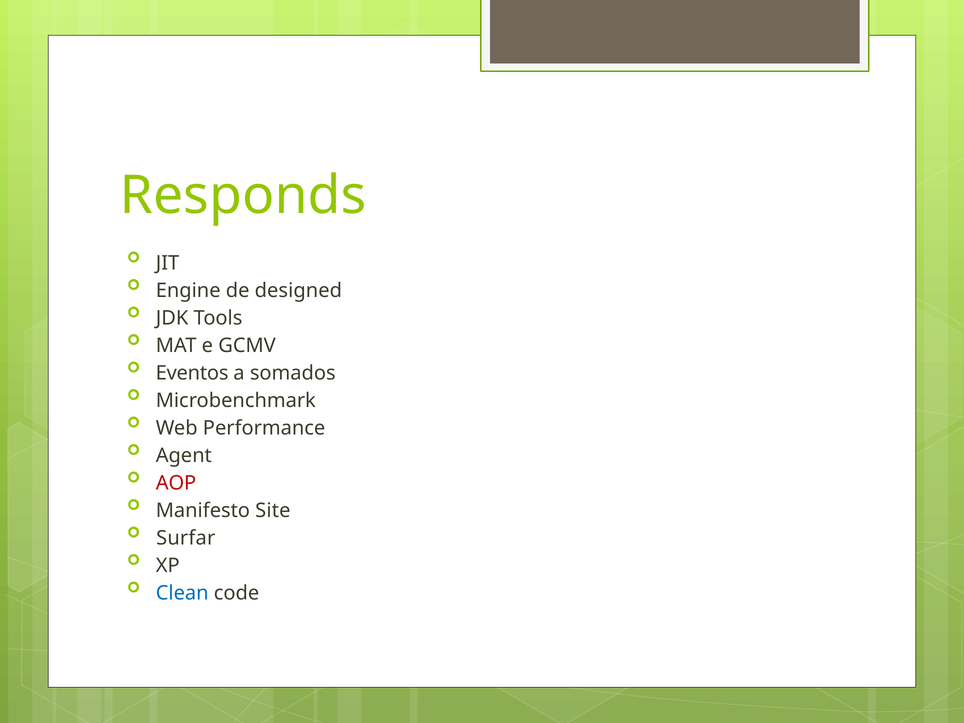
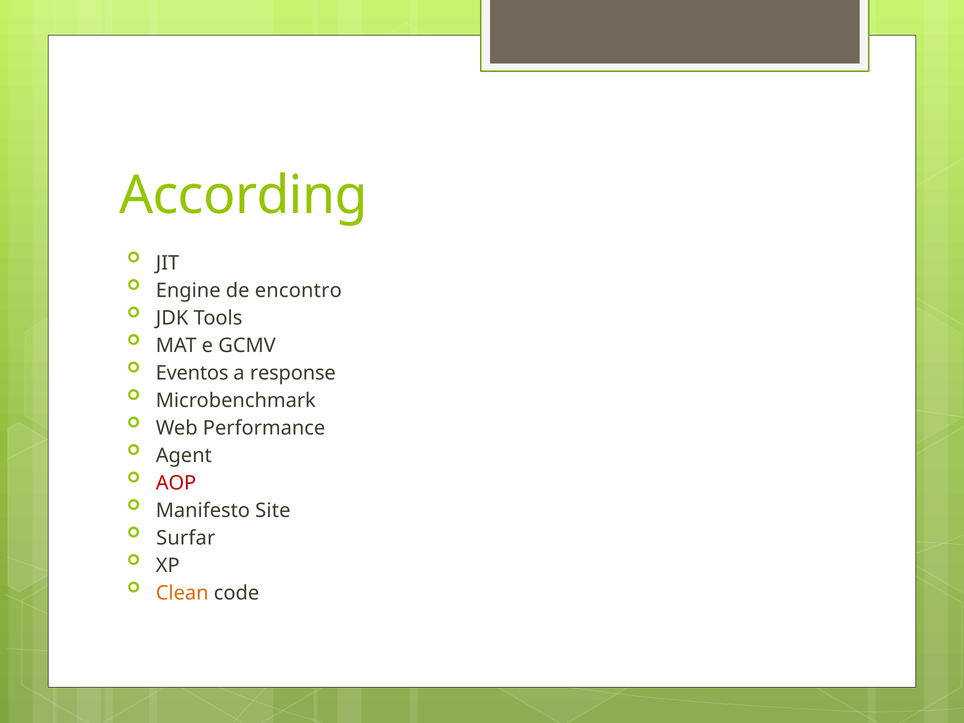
Responds: Responds -> According
designed: designed -> encontro
somados: somados -> response
Clean colour: blue -> orange
